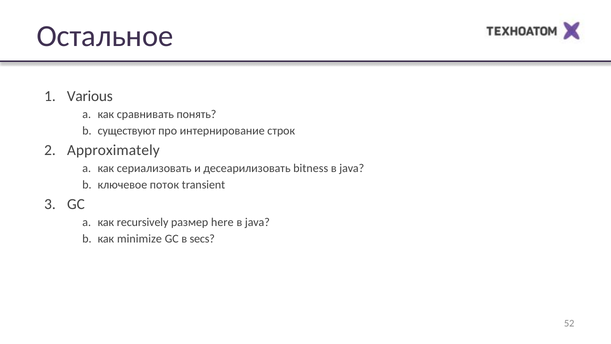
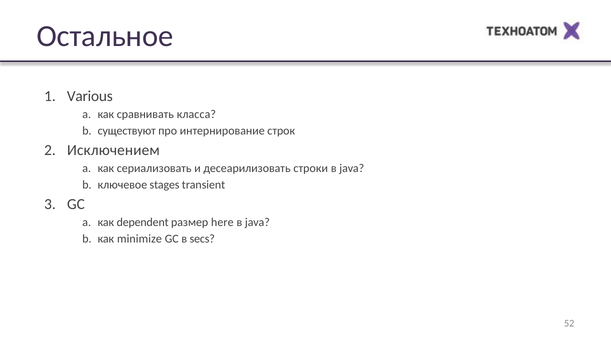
понять: понять -> класса
Approximately: Approximately -> Исключением
bitness: bitness -> строки
поток: поток -> stages
recursively: recursively -> dependent
